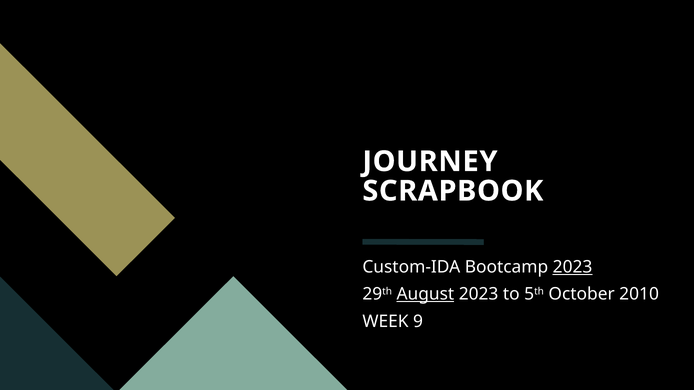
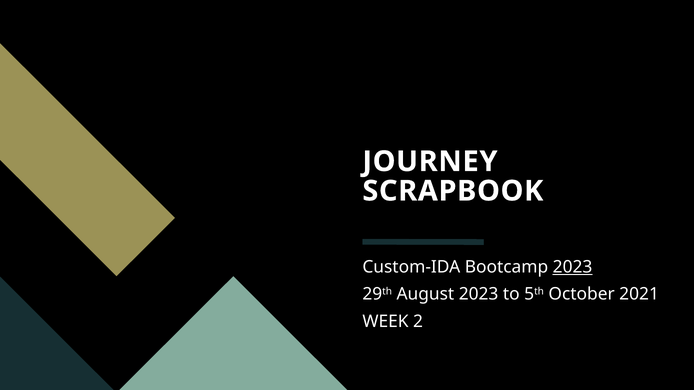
August underline: present -> none
2010: 2010 -> 2021
9: 9 -> 2
